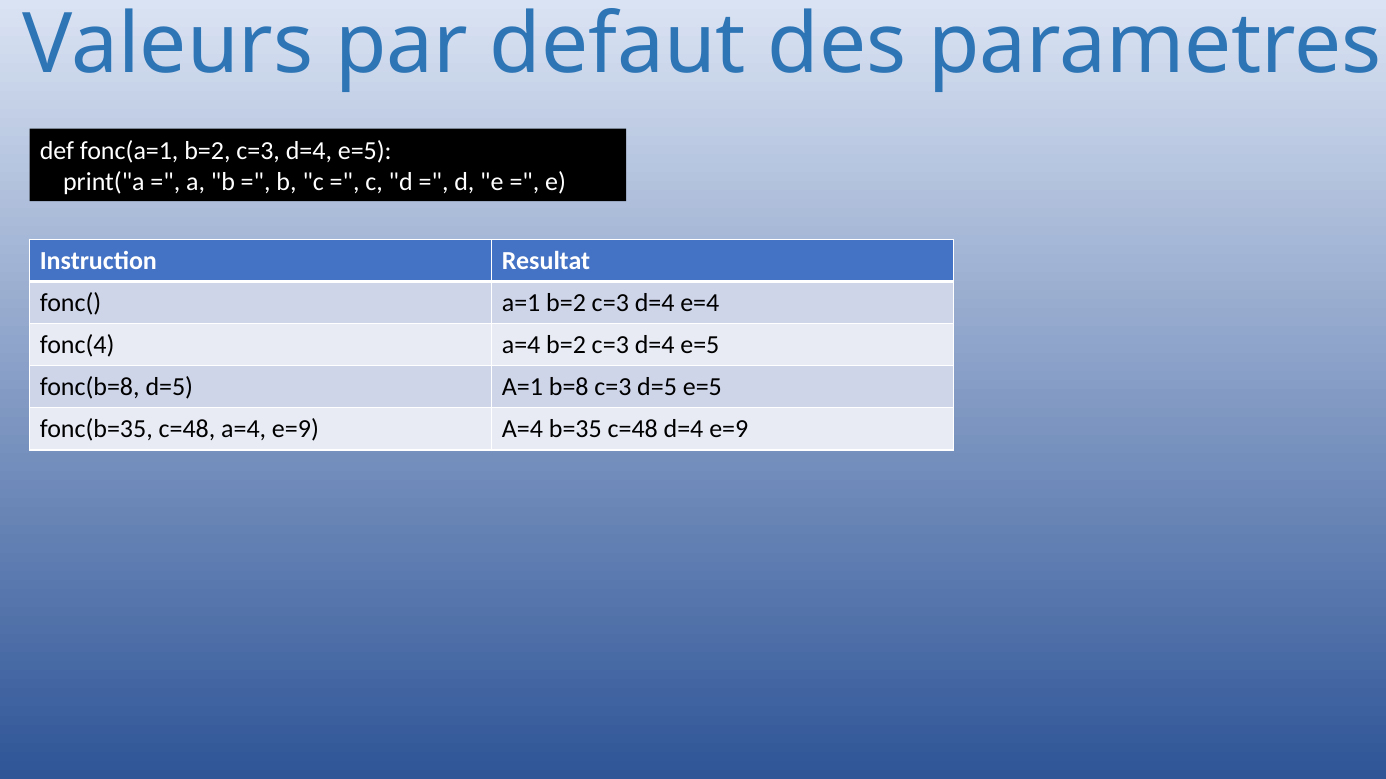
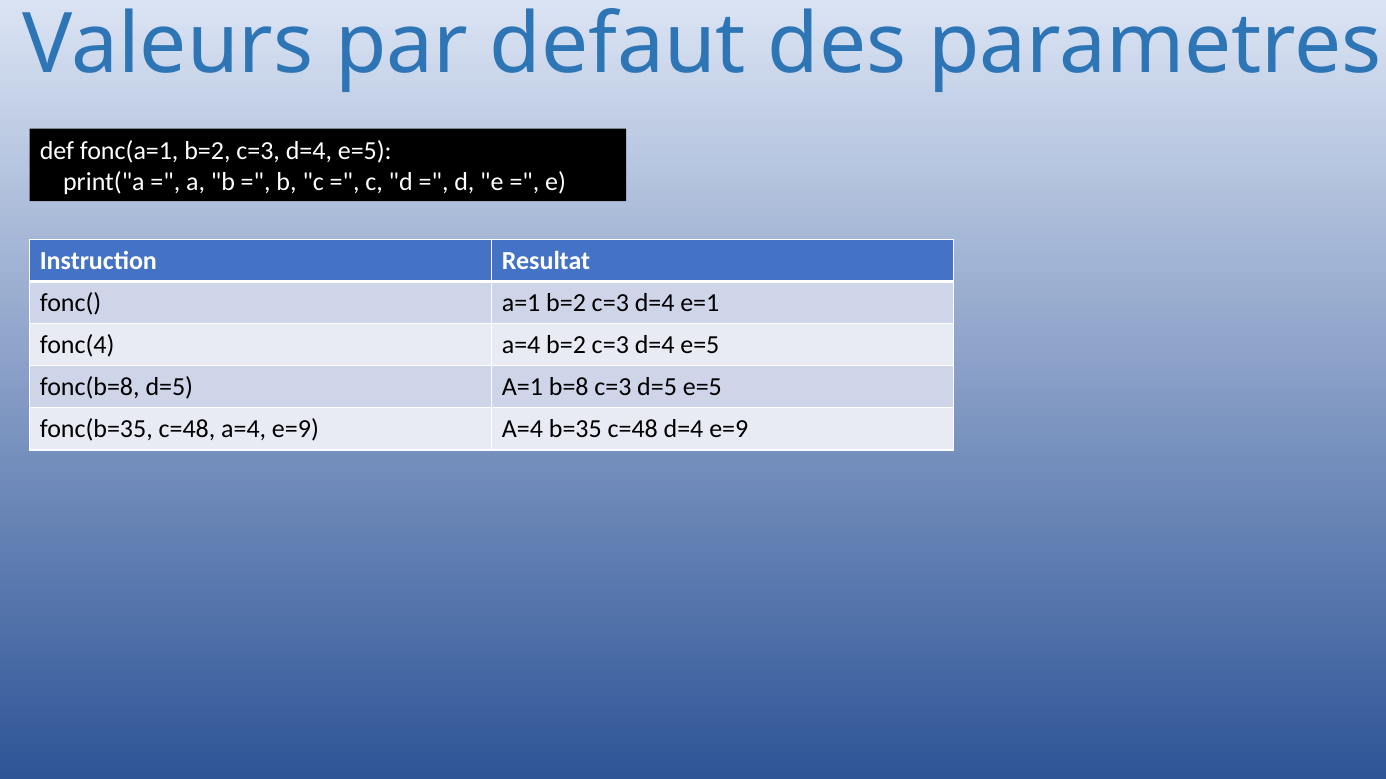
e=4: e=4 -> e=1
